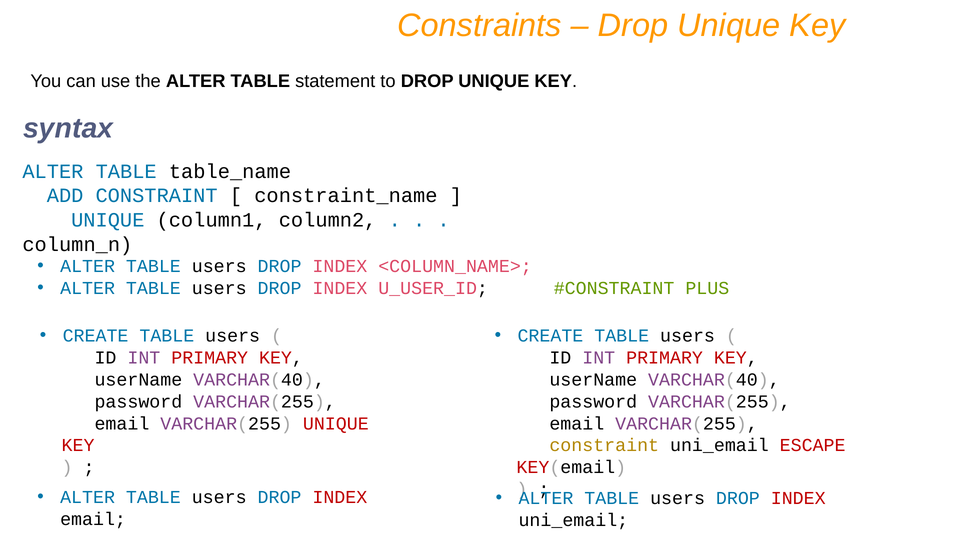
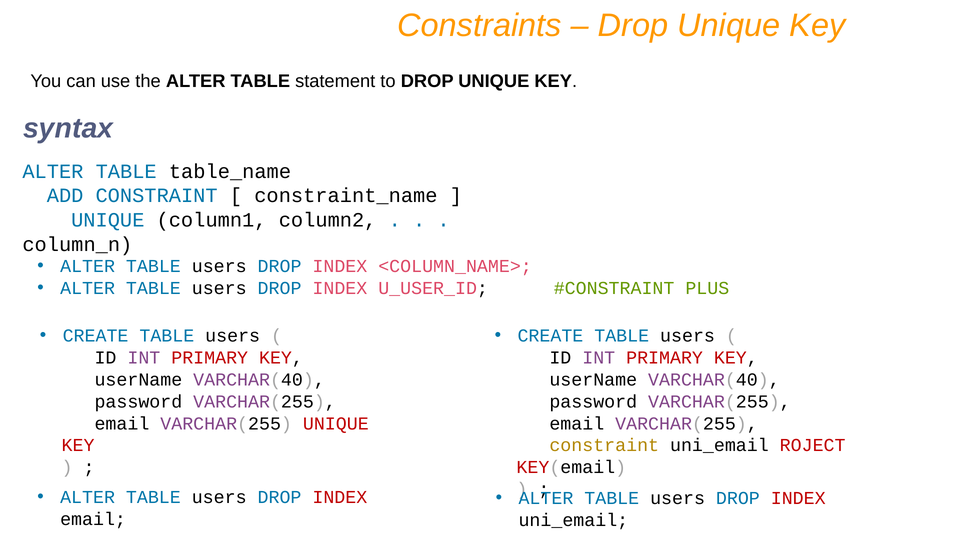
ESCAPE: ESCAPE -> ROJECT
